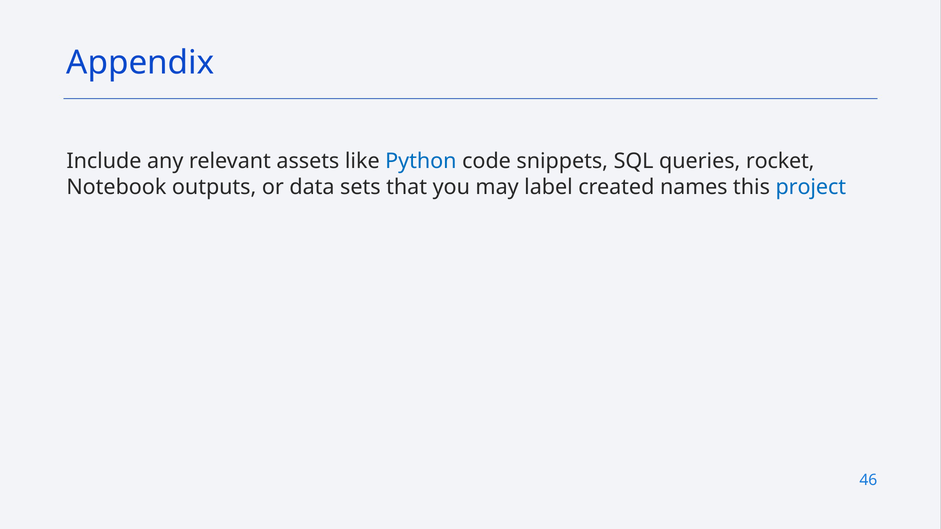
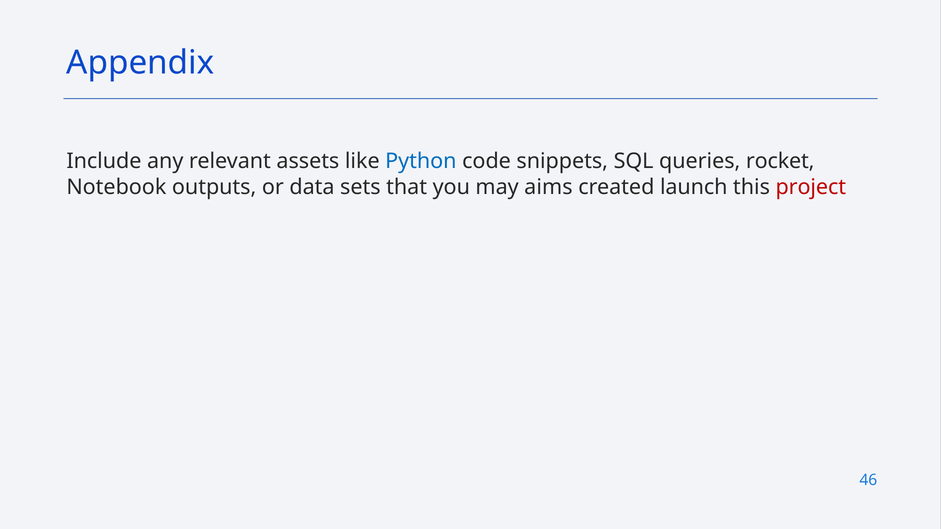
label: label -> aims
names: names -> launch
project colour: blue -> red
